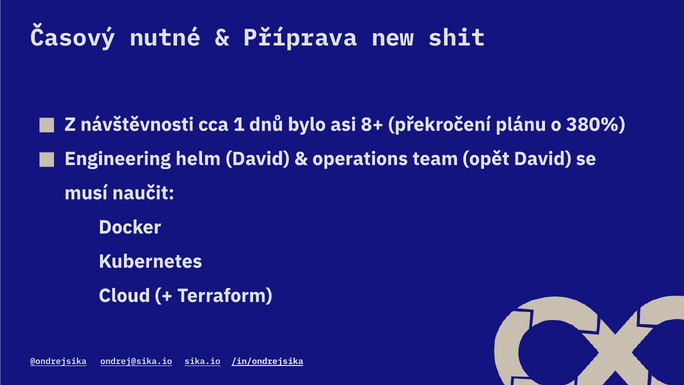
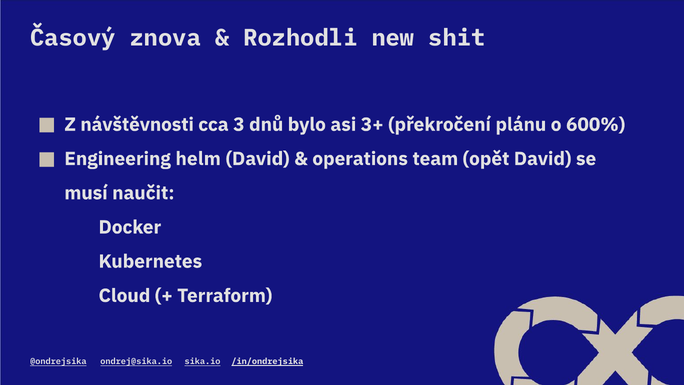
nutné: nutné -> znova
Příprava: Příprava -> Rozhodli
1: 1 -> 3
8+: 8+ -> 3+
380%: 380% -> 600%
